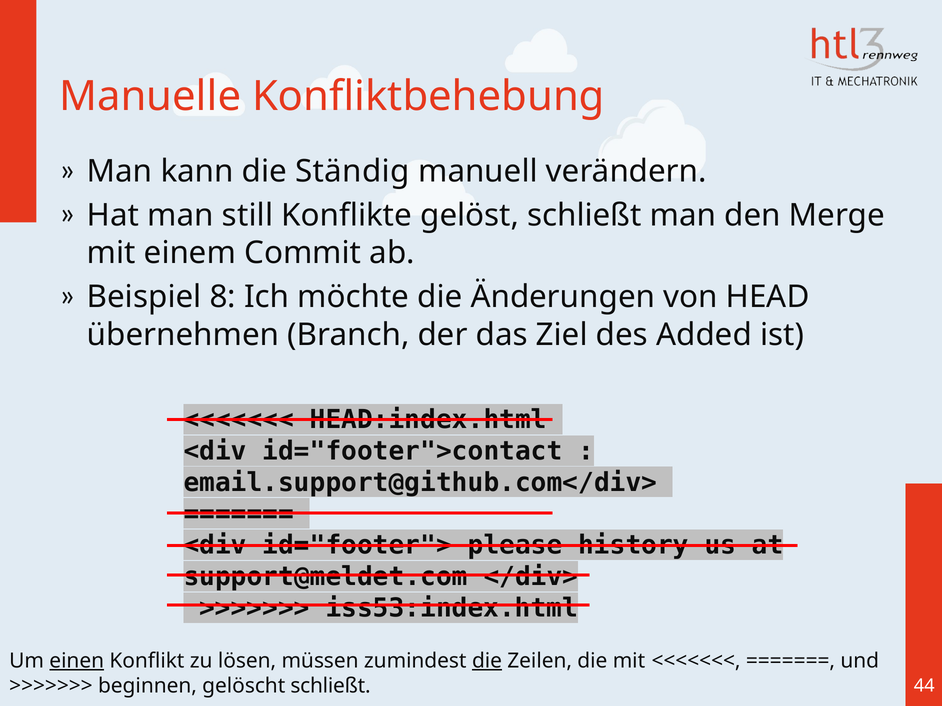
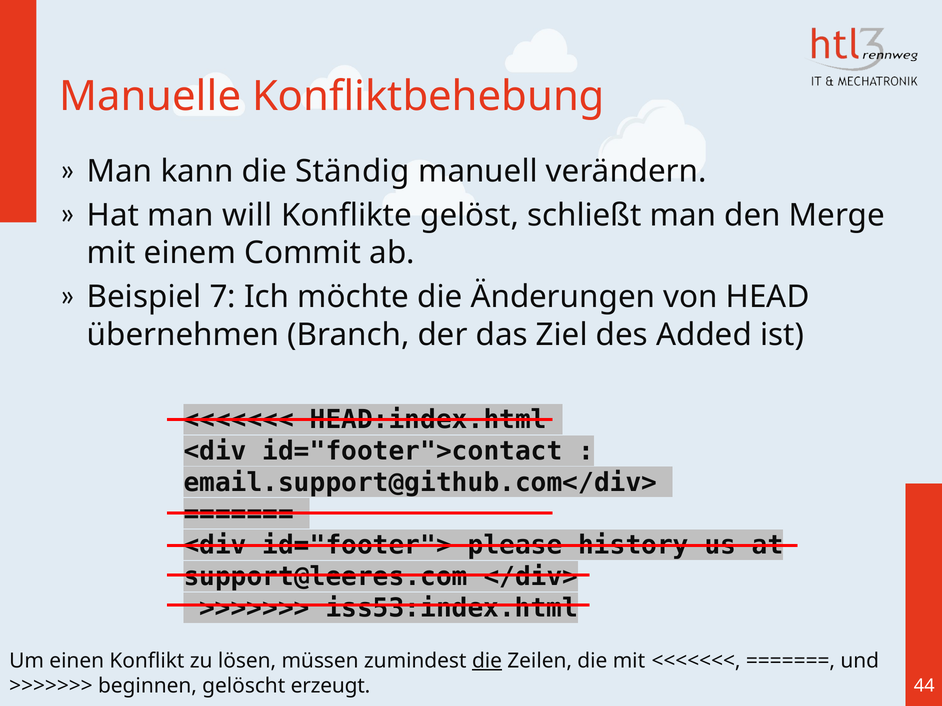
still: still -> will
8: 8 -> 7
support@meldet.com: support@meldet.com -> support@leeres.com
einen underline: present -> none
gelöscht schließt: schließt -> erzeugt
